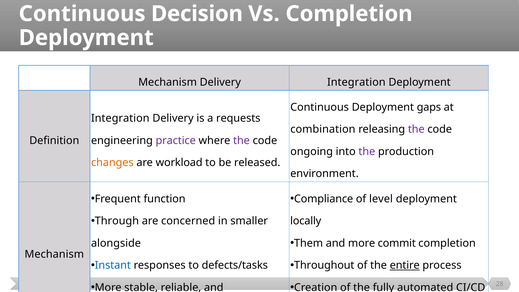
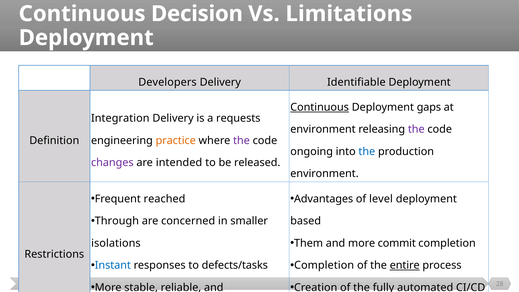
Vs Completion: Completion -> Limitations
Mechanism at (168, 82): Mechanism -> Developers
Delivery Integration: Integration -> Identifiable
Continuous at (320, 107) underline: none -> present
combination at (323, 129): combination -> environment
practice colour: purple -> orange
the at (367, 152) colour: purple -> blue
changes colour: orange -> purple
workload: workload -> intended
function: function -> reached
Compliance: Compliance -> Advantages
locally: locally -> based
alongside: alongside -> isolations
Mechanism at (54, 254): Mechanism -> Restrictions
Throughout at (324, 265): Throughout -> Completion
